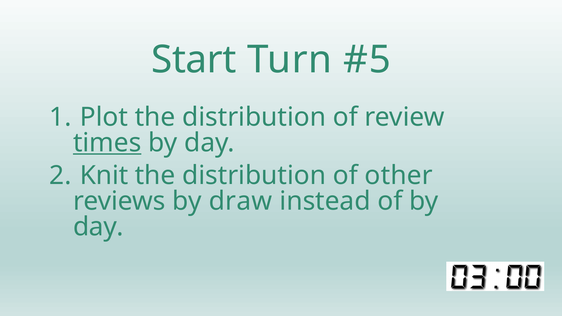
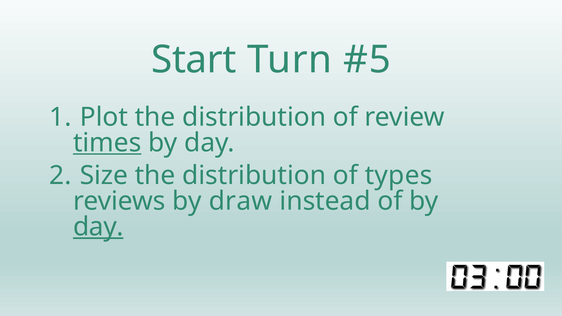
Knit: Knit -> Size
other: other -> types
day at (98, 227) underline: none -> present
